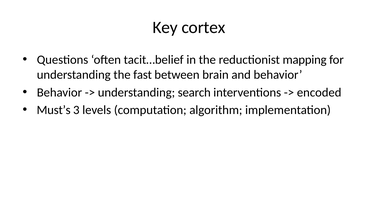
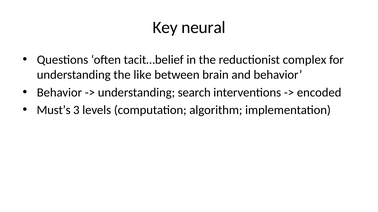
cortex: cortex -> neural
mapping: mapping -> complex
fast: fast -> like
